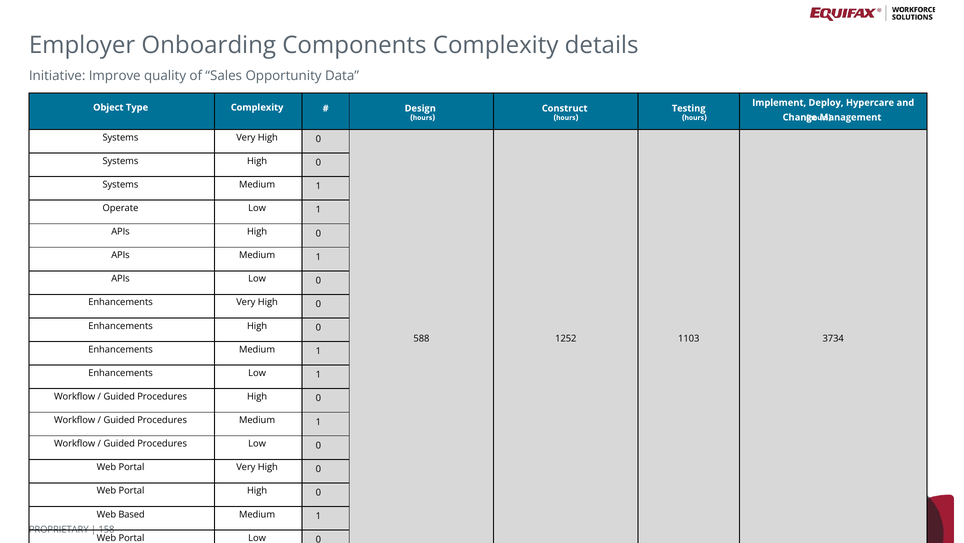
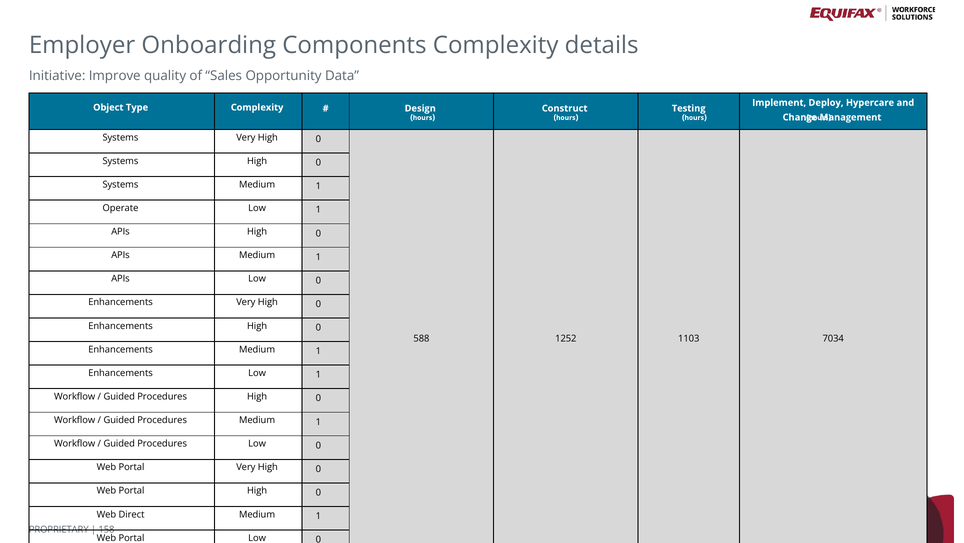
3734: 3734 -> 7034
Based: Based -> Direct
